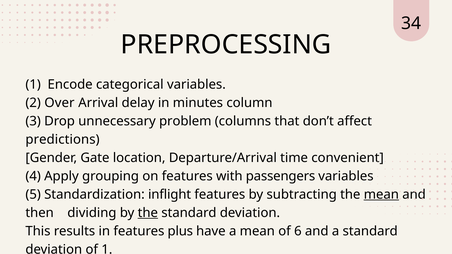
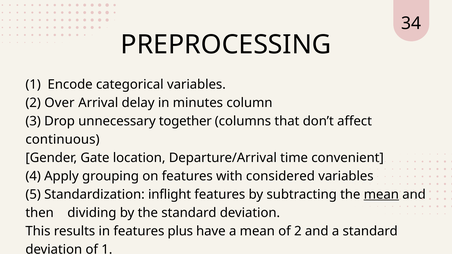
problem: problem -> together
predictions: predictions -> continuous
passengers: passengers -> considered
the at (148, 213) underline: present -> none
of 6: 6 -> 2
